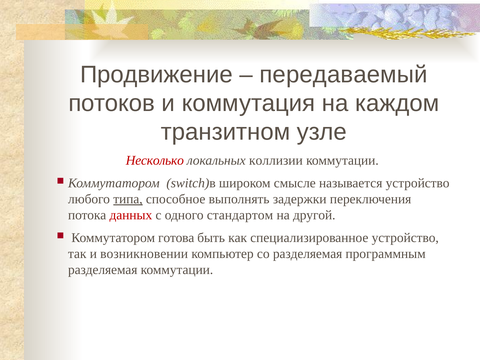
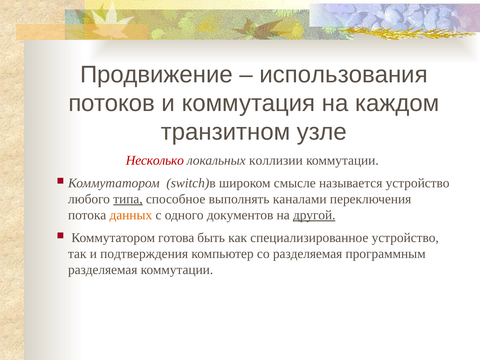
передаваемый: передаваемый -> использования
задержки: задержки -> каналами
данных colour: red -> orange
стандартом: стандартом -> документов
другой underline: none -> present
возникновении: возникновении -> подтверждения
